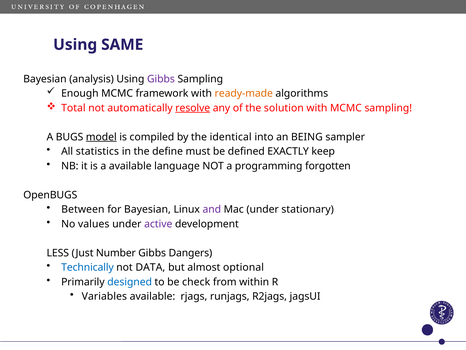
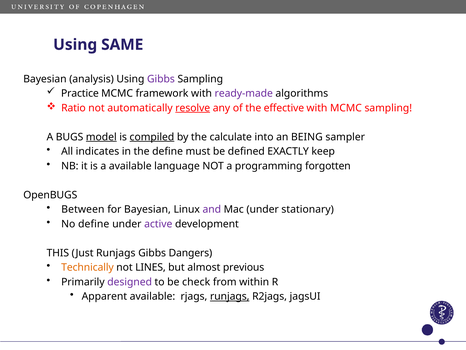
Enough: Enough -> Practice
ready-made colour: orange -> purple
Total: Total -> Ratio
solution: solution -> effective
compiled underline: none -> present
identical: identical -> calculate
statistics: statistics -> indicates
No values: values -> define
LESS: LESS -> THIS
Just Number: Number -> Runjags
Technically colour: blue -> orange
DATA: DATA -> LINES
optional: optional -> previous
designed colour: blue -> purple
Variables: Variables -> Apparent
runjags at (230, 296) underline: none -> present
